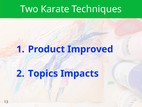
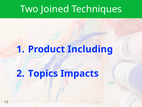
Karate: Karate -> Joined
Improved: Improved -> Including
